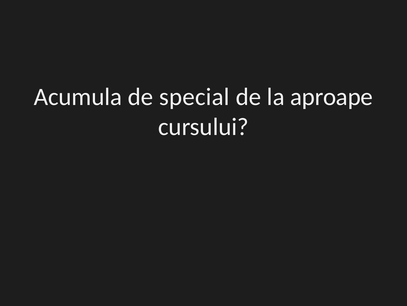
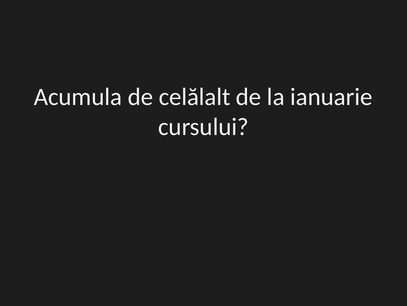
special: special -> celălalt
aproape: aproape -> ianuarie
